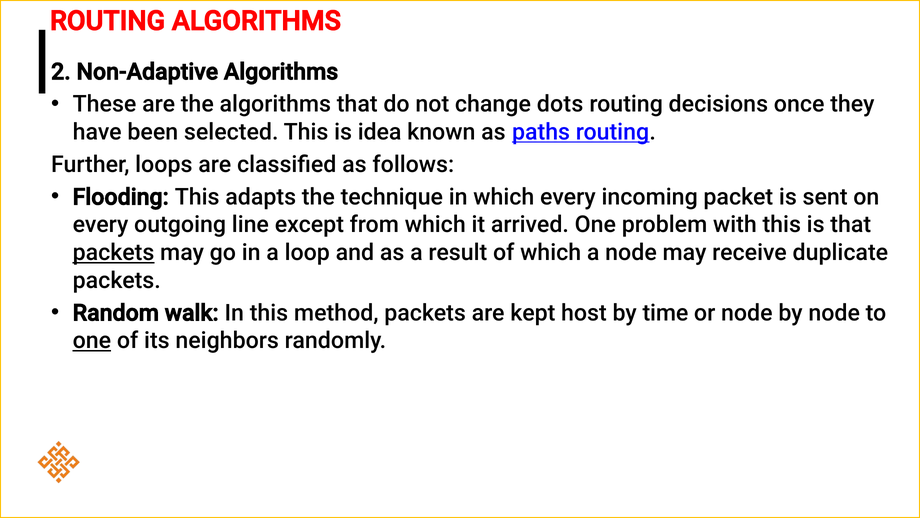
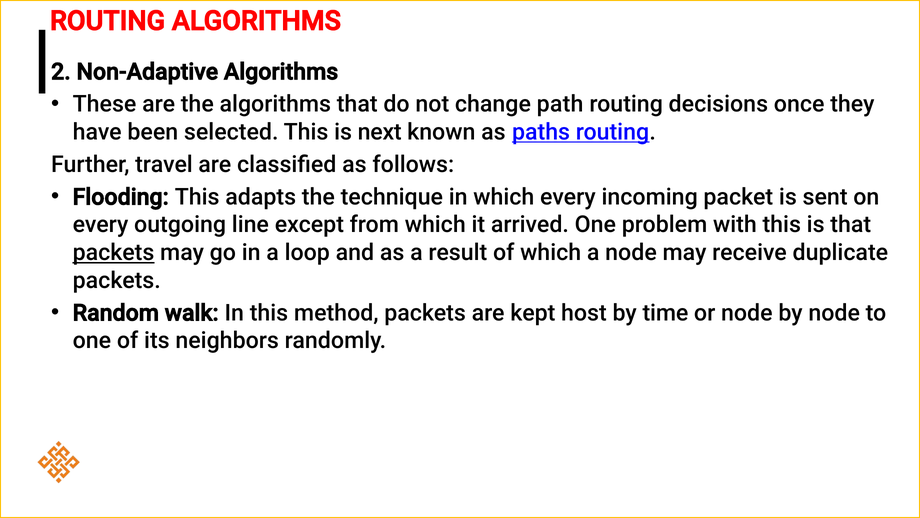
dots: dots -> path
idea: idea -> next
loops: loops -> travel
one at (92, 340) underline: present -> none
